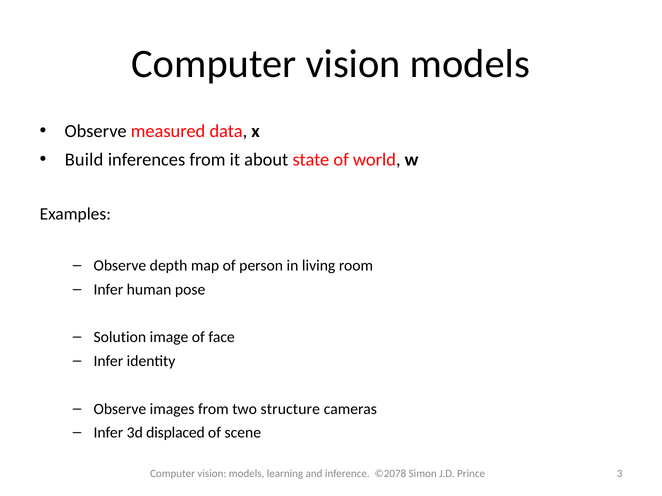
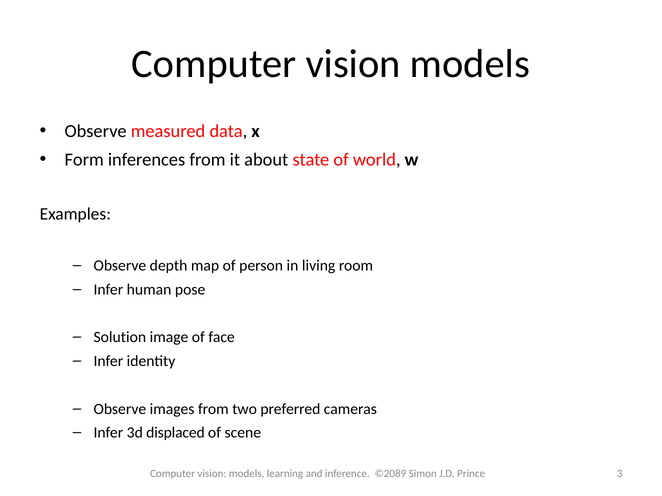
Build: Build -> Form
structure: structure -> preferred
©2078: ©2078 -> ©2089
